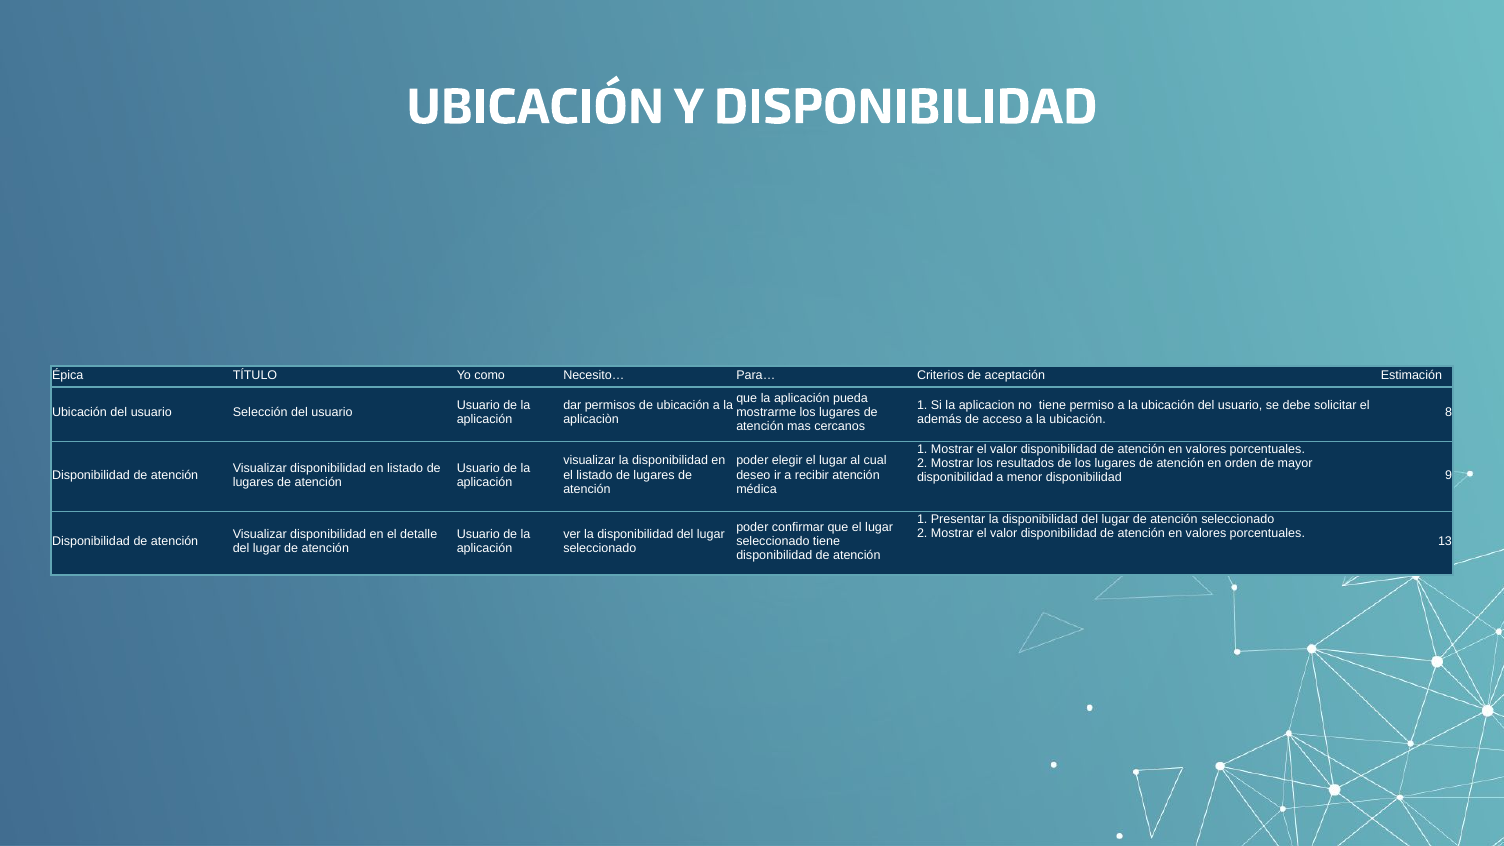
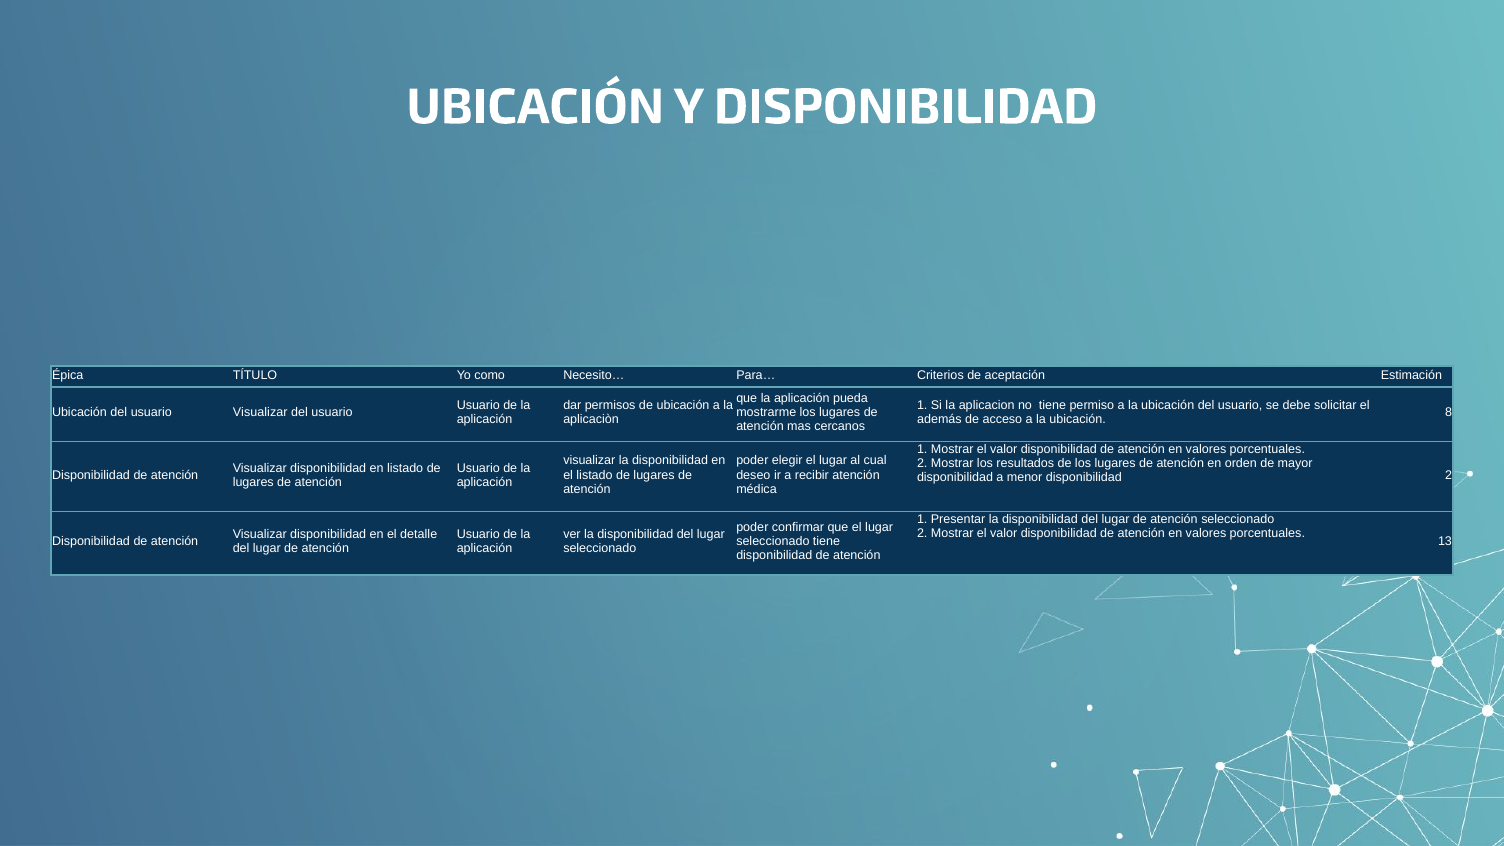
usuario Selección: Selección -> Visualizar
disponibilidad 9: 9 -> 2
